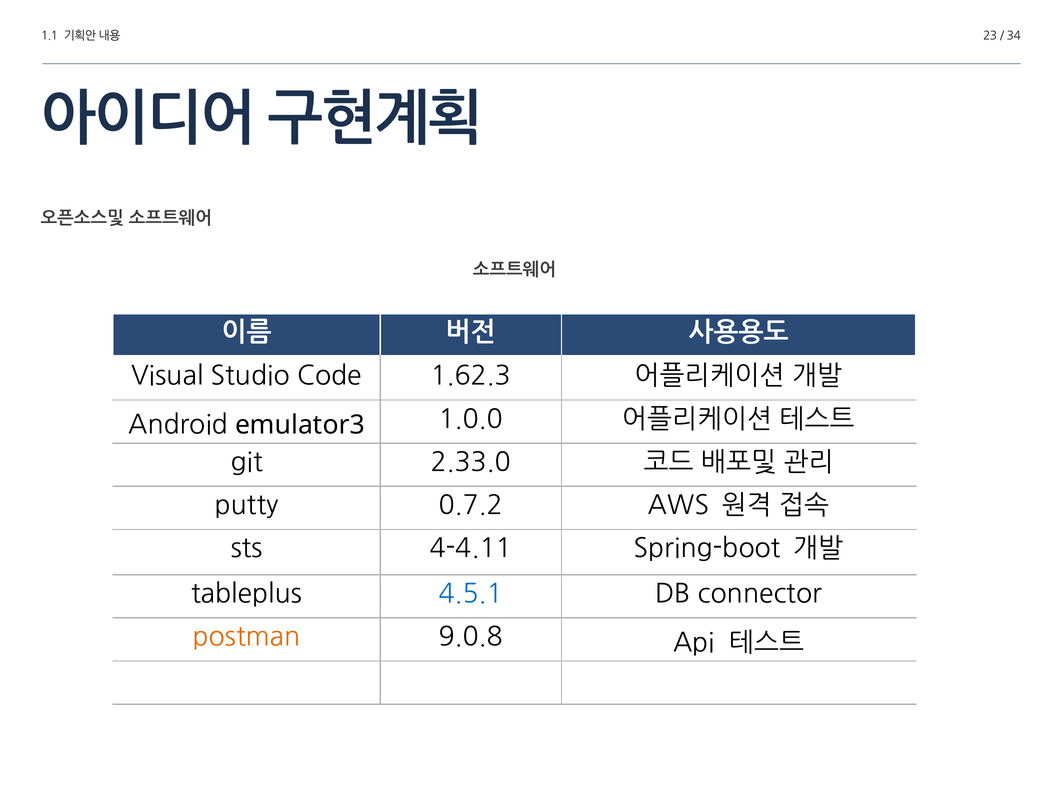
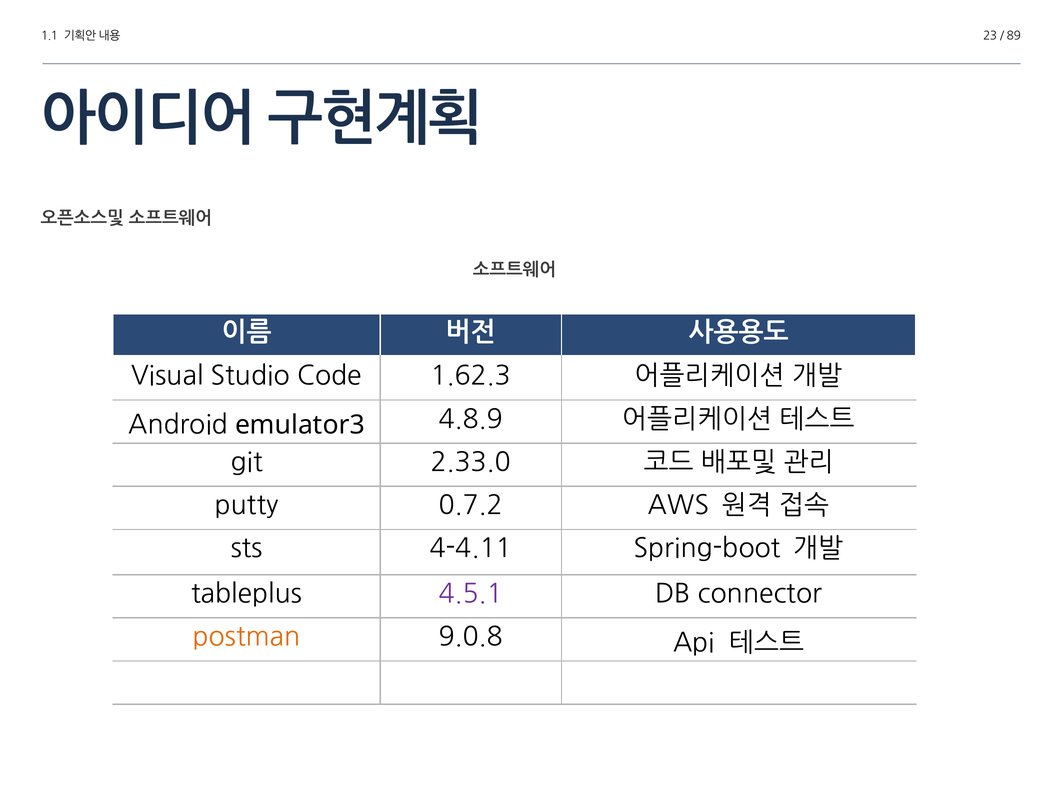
34: 34 -> 89
1.0.0: 1.0.0 -> 4.8.9
4.5.1 colour: blue -> purple
